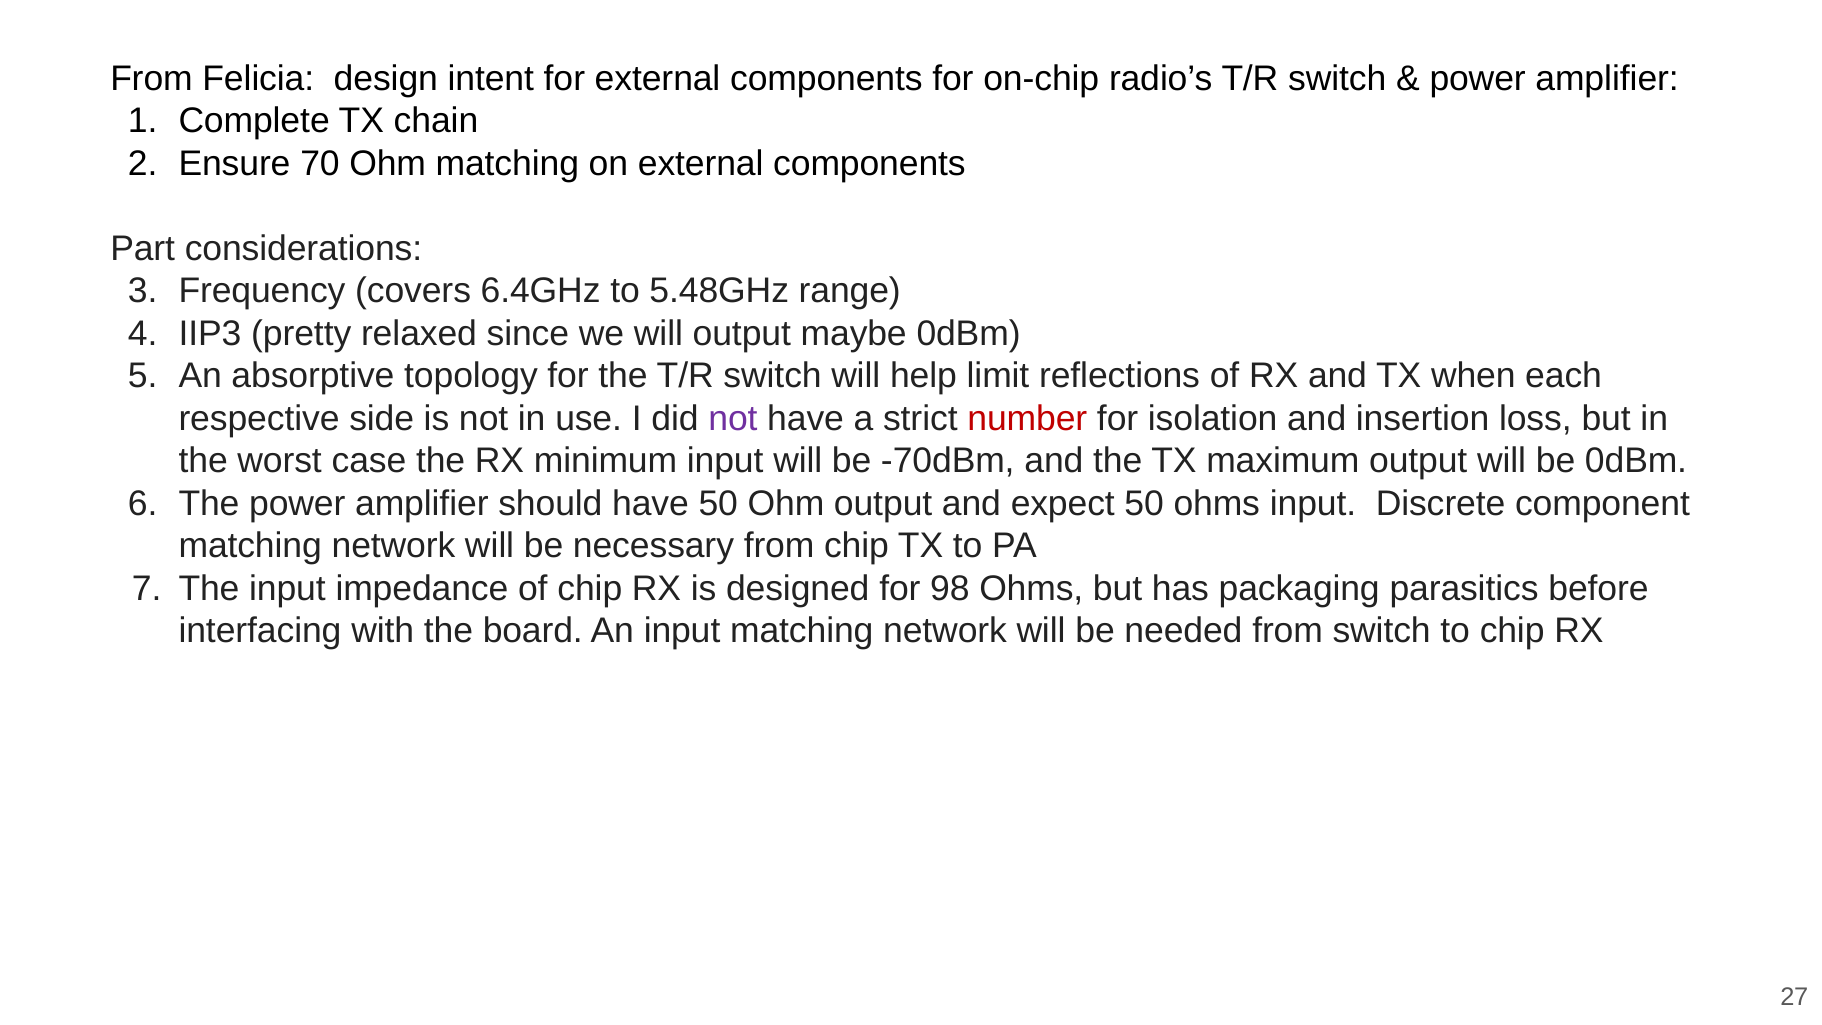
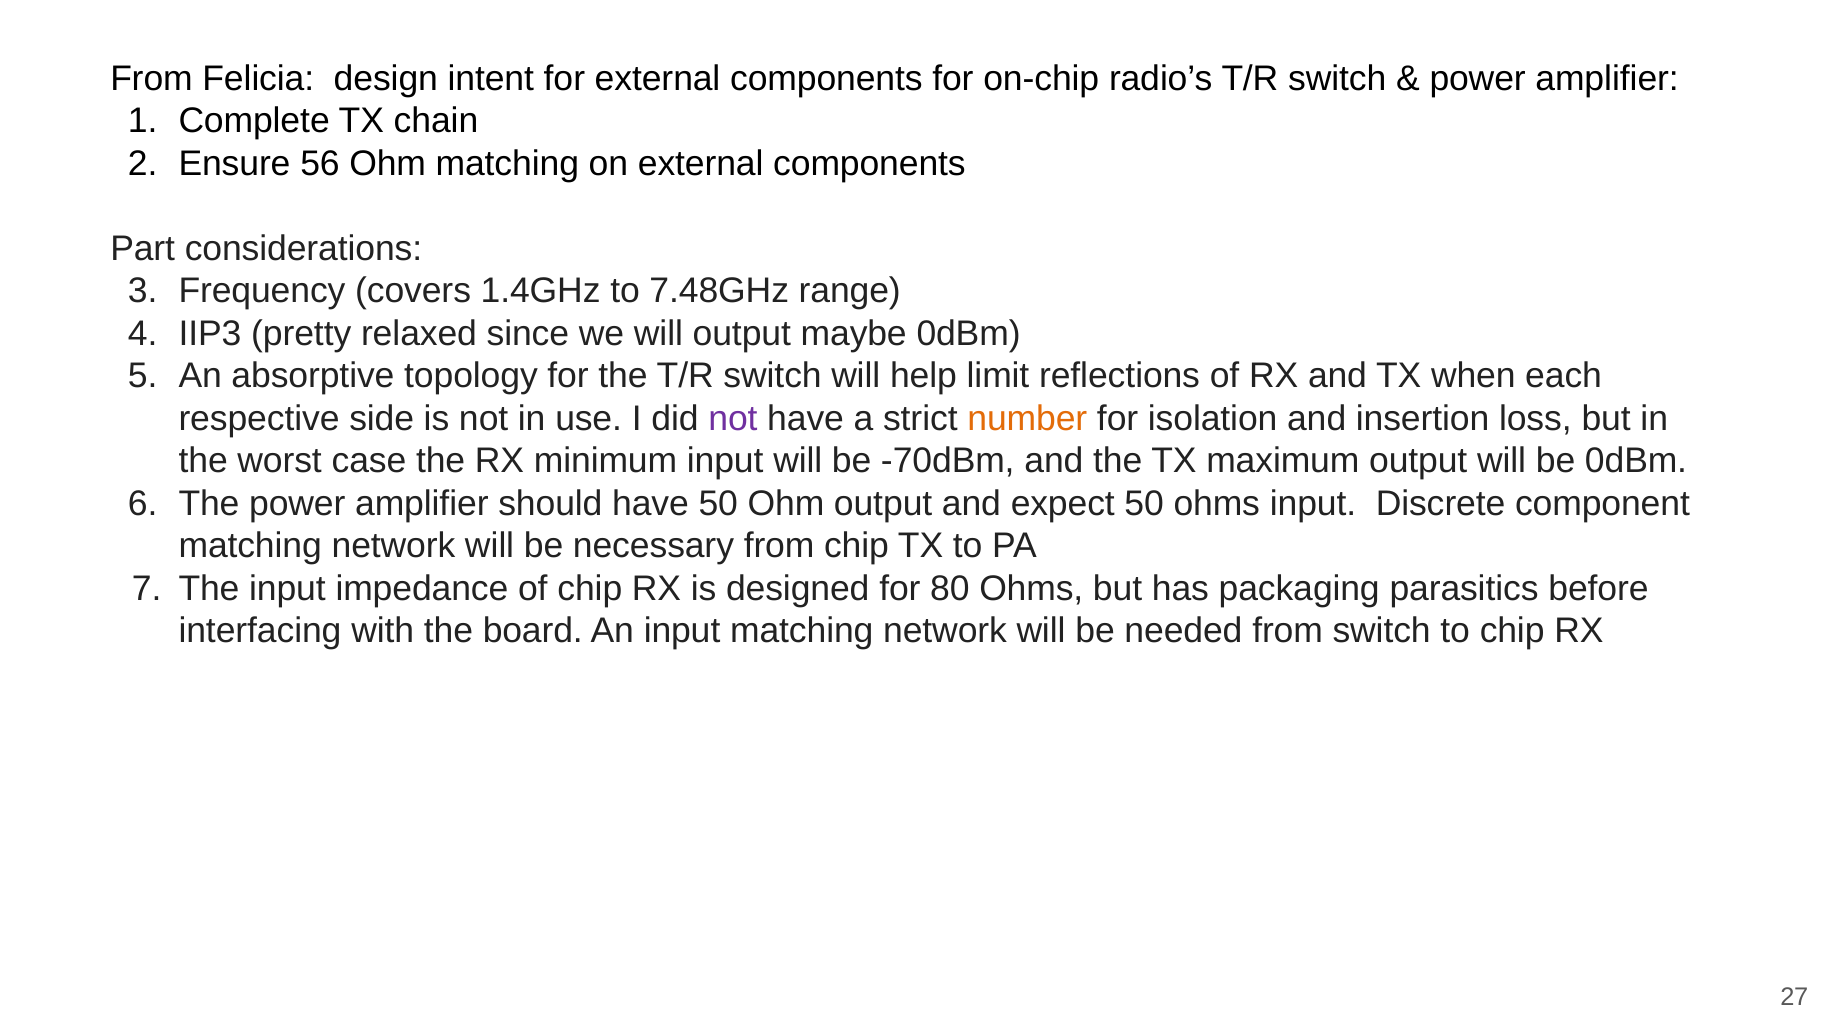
70: 70 -> 56
6.4GHz: 6.4GHz -> 1.4GHz
5.48GHz: 5.48GHz -> 7.48GHz
number colour: red -> orange
98: 98 -> 80
